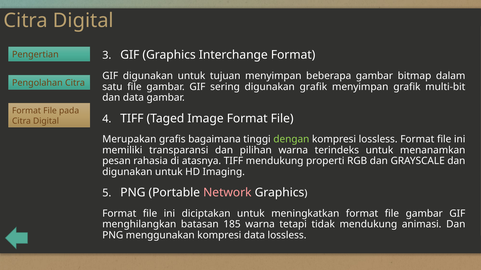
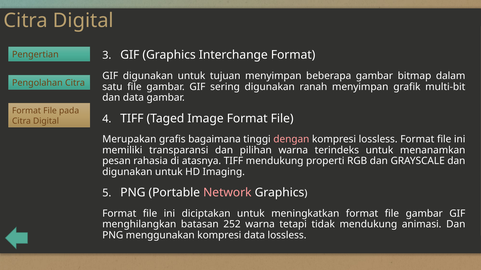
digunakan grafik: grafik -> ranah
dengan colour: light green -> pink
185: 185 -> 252
